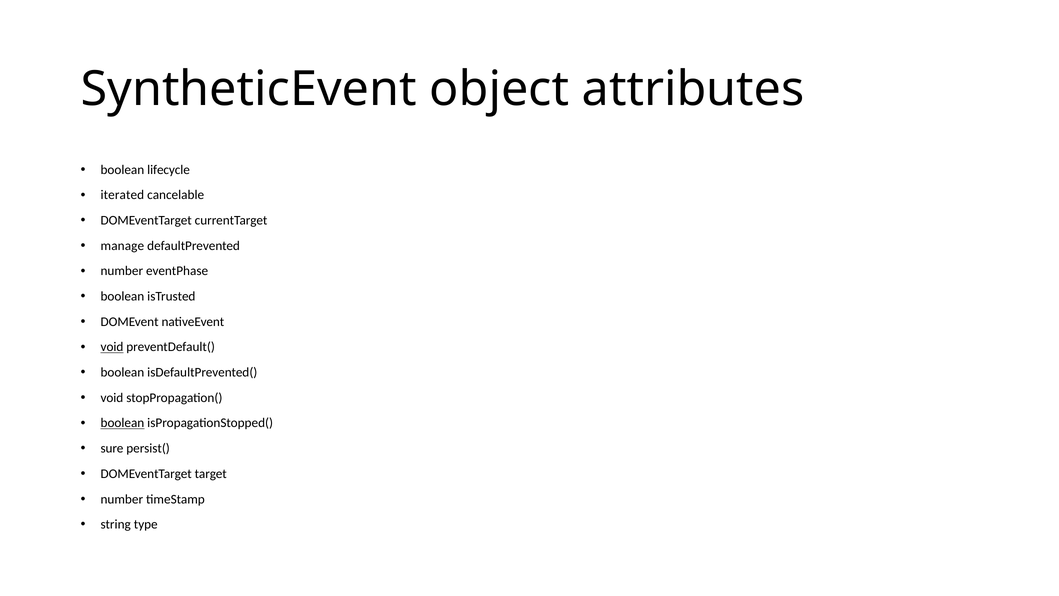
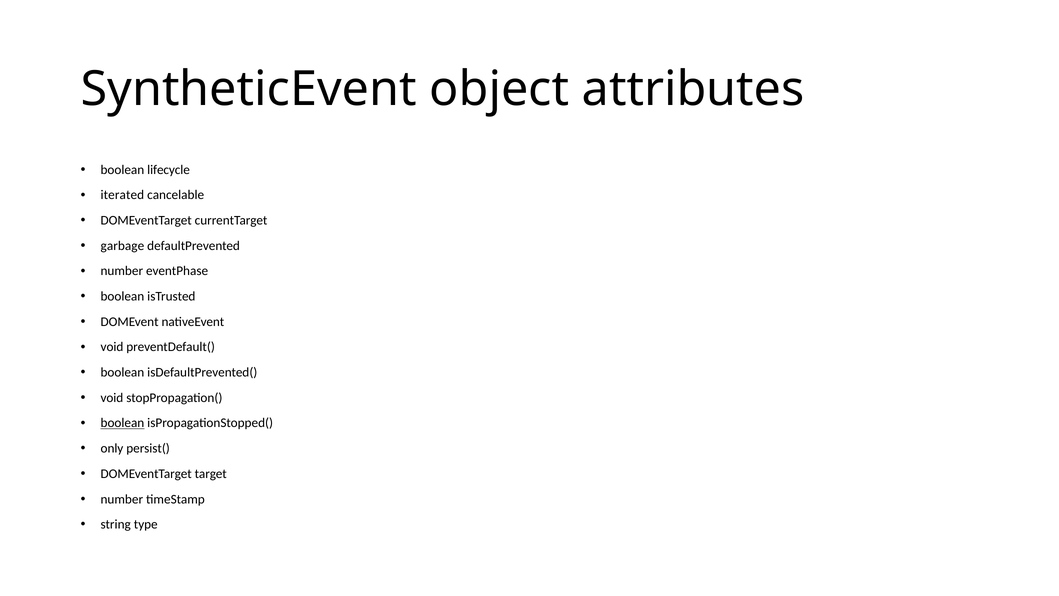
manage: manage -> garbage
void at (112, 347) underline: present -> none
sure: sure -> only
